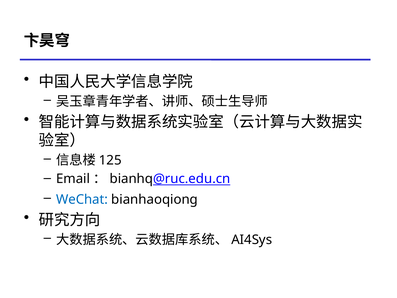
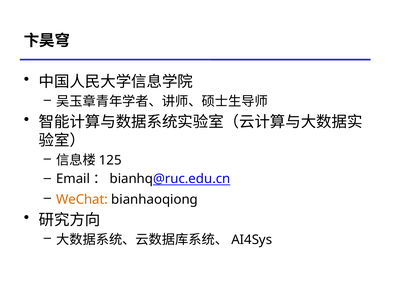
WeChat colour: blue -> orange
